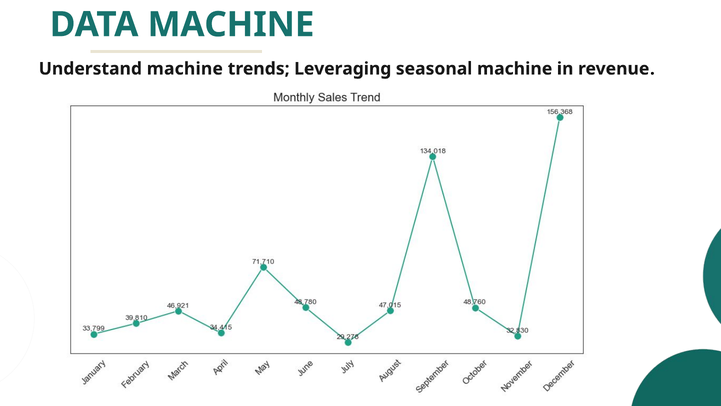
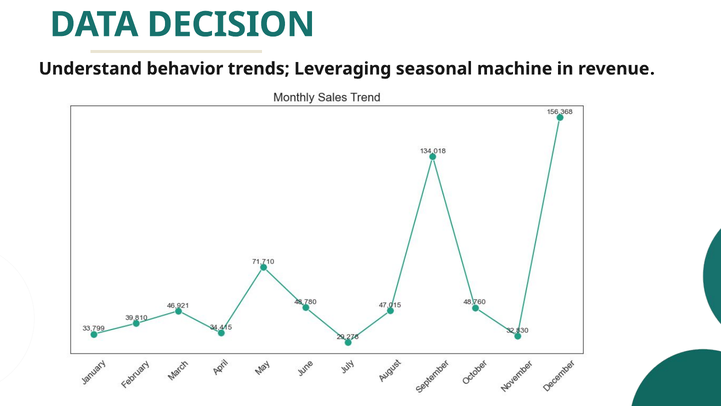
DATA MACHINE: MACHINE -> DECISION
Understand machine: machine -> behavior
